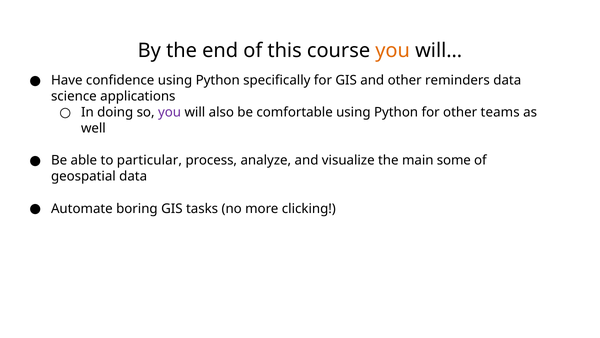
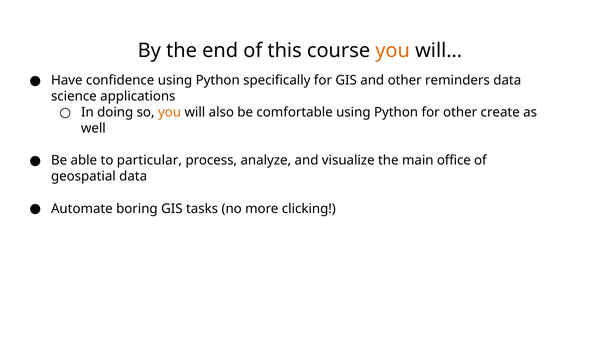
you at (170, 112) colour: purple -> orange
teams: teams -> create
some: some -> office
